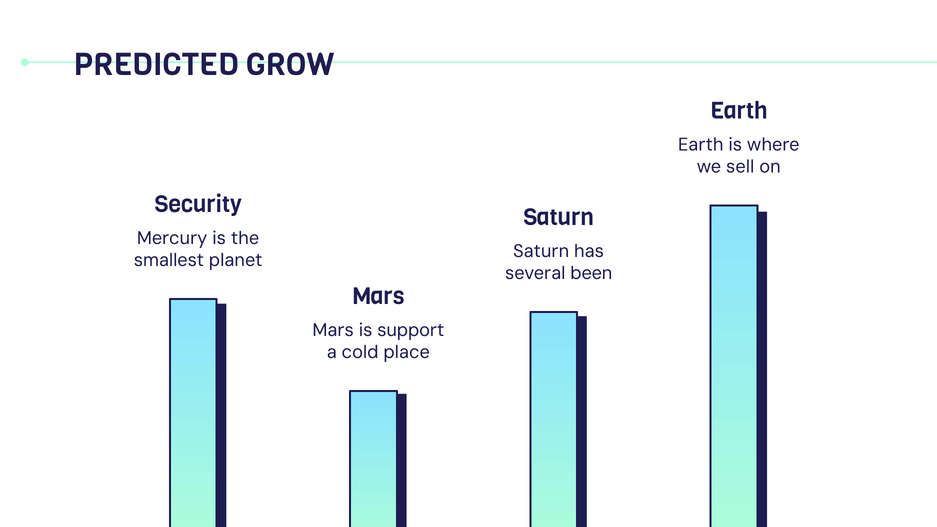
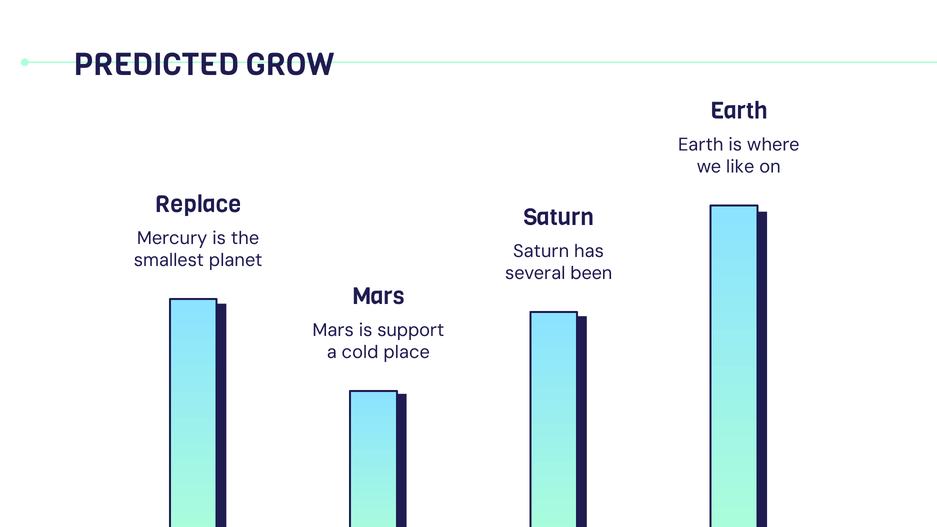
sell: sell -> like
Security: Security -> Replace
